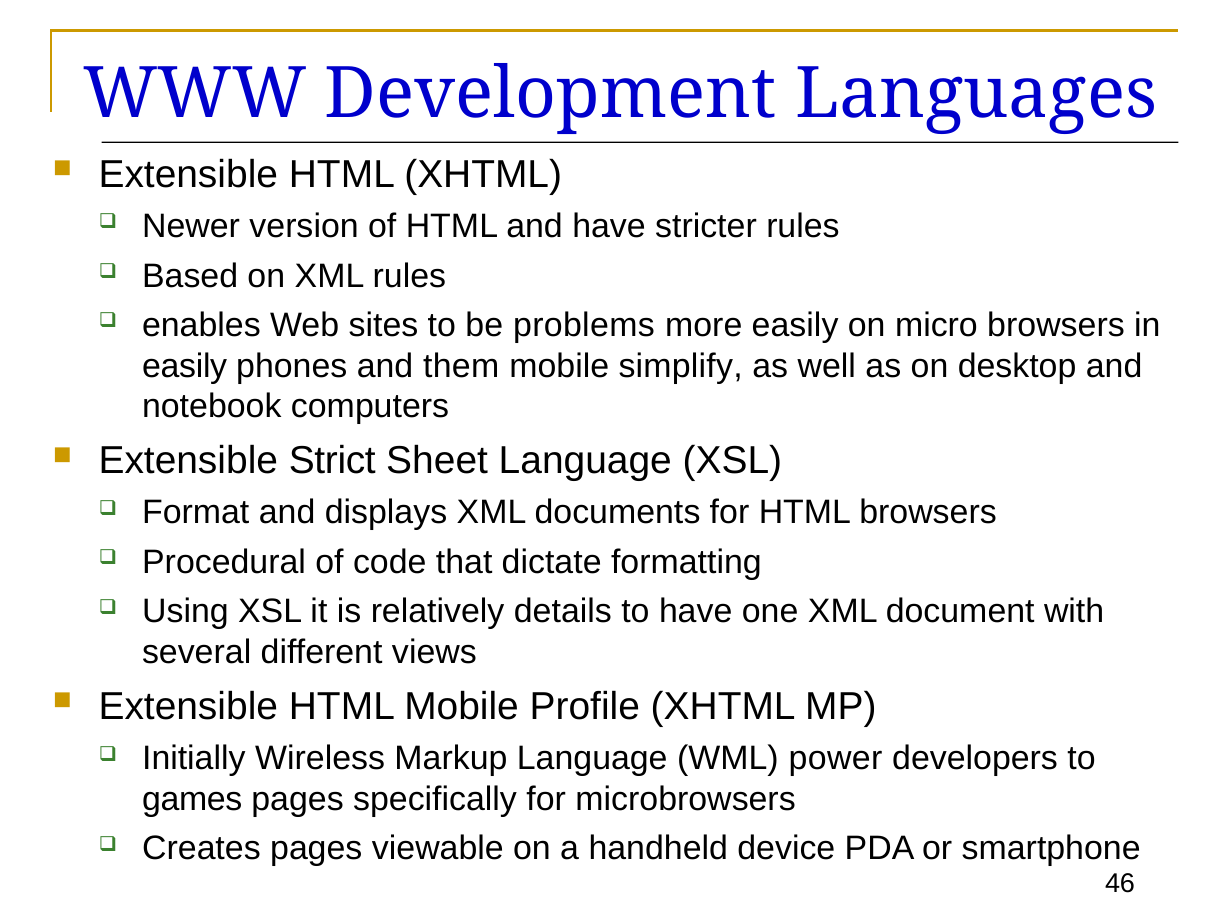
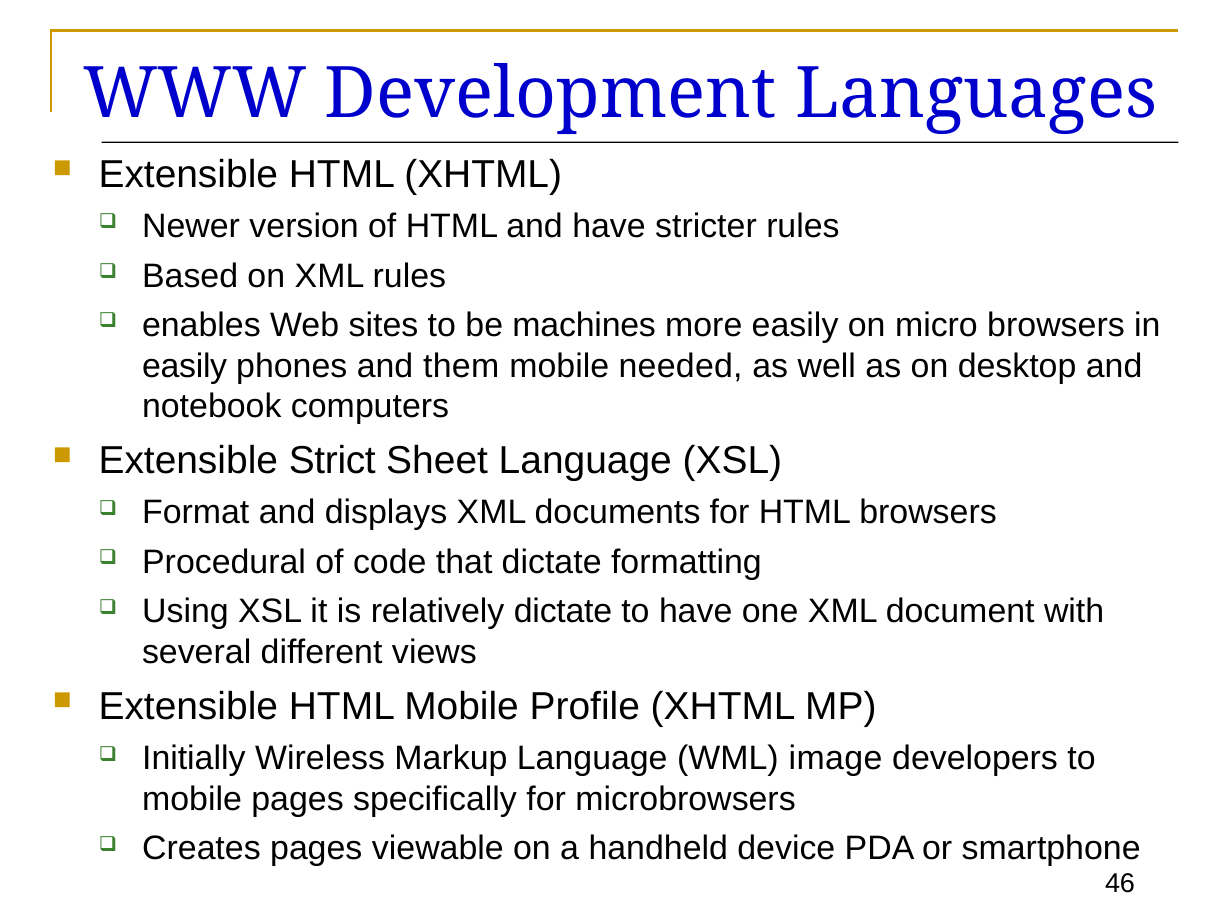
problems: problems -> machines
simplify: simplify -> needed
relatively details: details -> dictate
power: power -> image
games at (192, 799): games -> mobile
